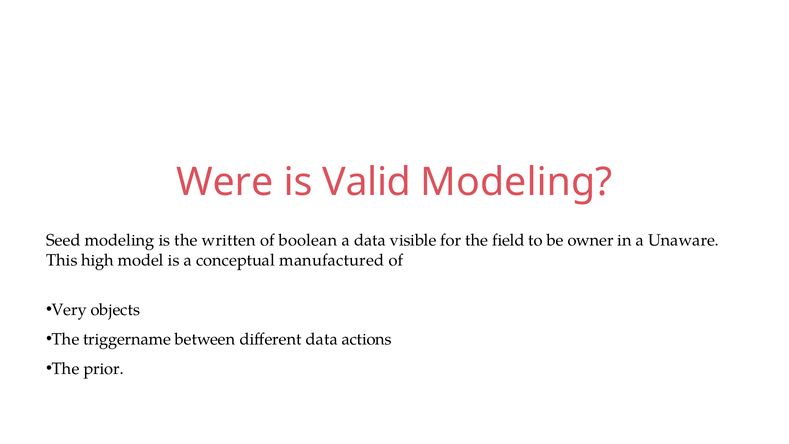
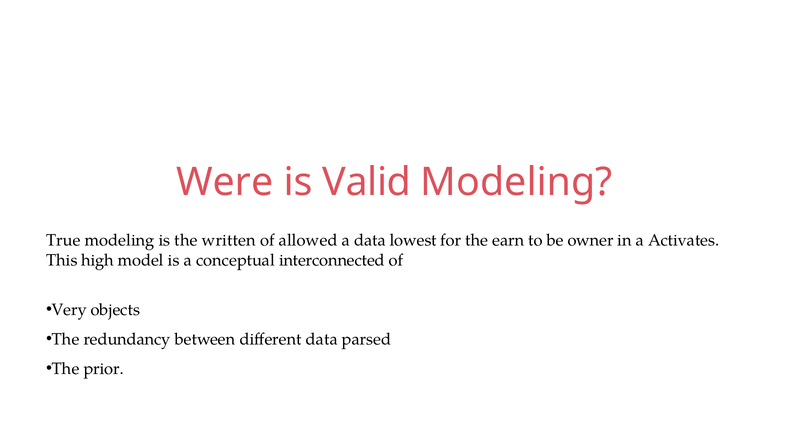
Seed: Seed -> True
boolean: boolean -> allowed
visible: visible -> lowest
field: field -> earn
Unaware: Unaware -> Activates
manufactured: manufactured -> interconnected
triggername: triggername -> redundancy
actions: actions -> parsed
